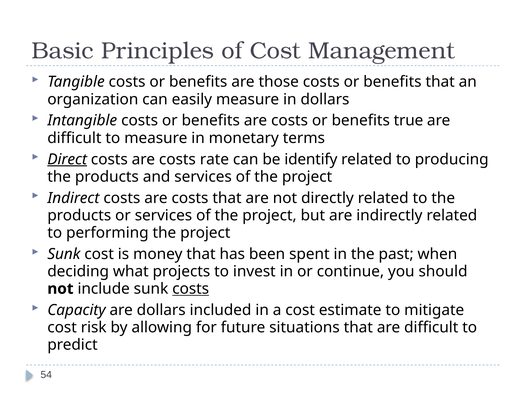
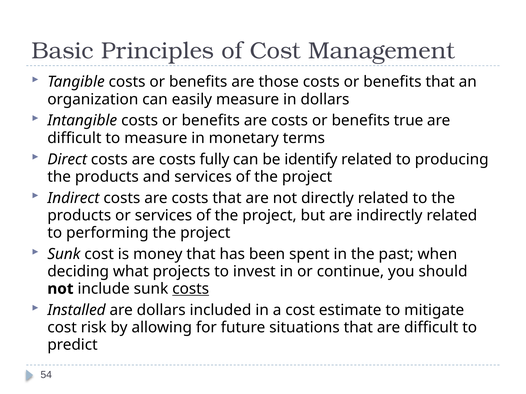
Direct underline: present -> none
rate: rate -> fully
Capacity: Capacity -> Installed
